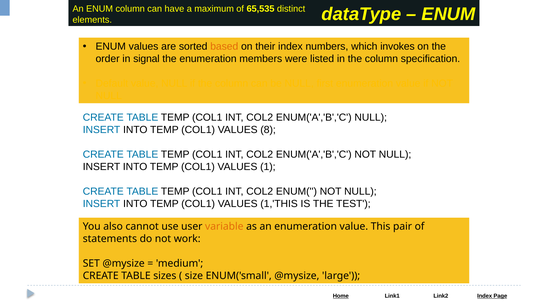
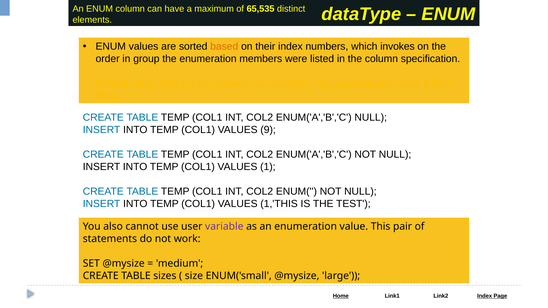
signal: signal -> group
8: 8 -> 9
variable colour: orange -> purple
